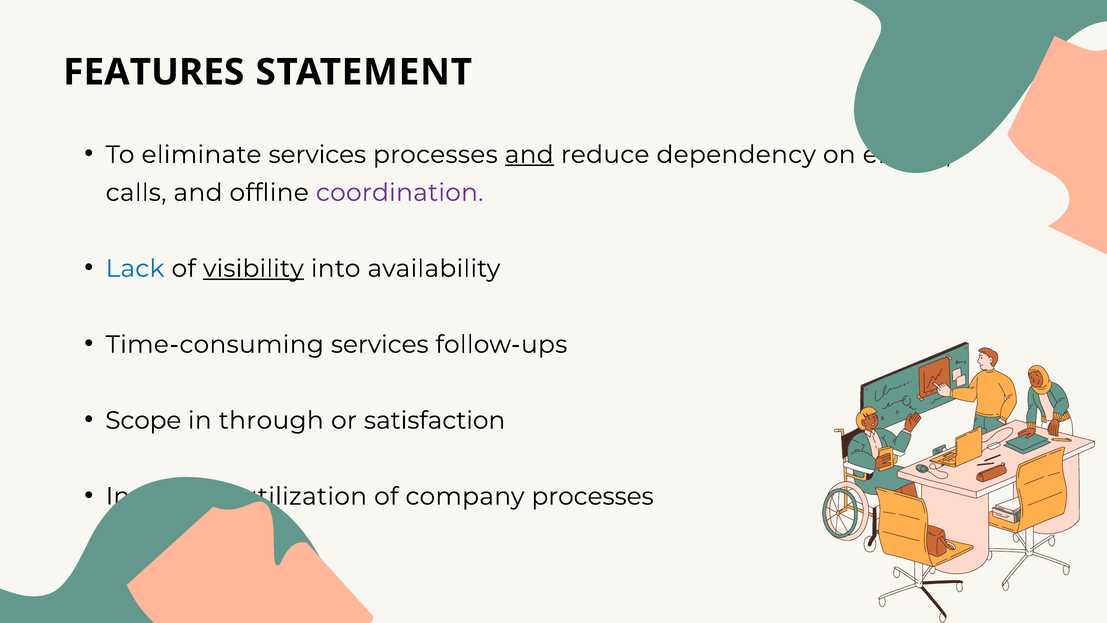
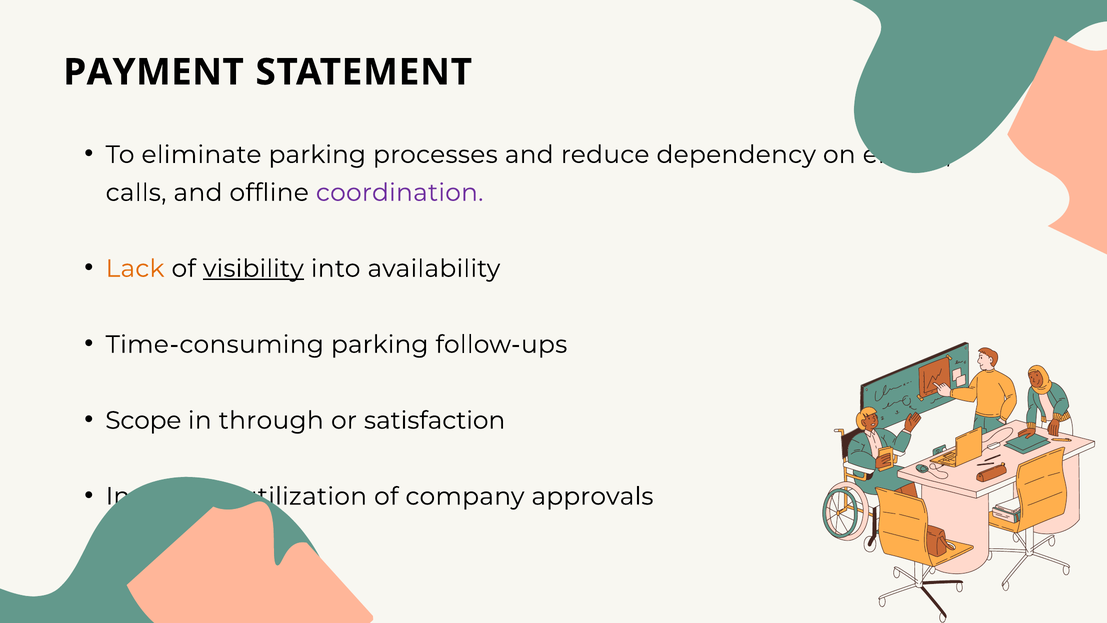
FEATURES: FEATURES -> PAYMENT
eliminate services: services -> parking
and at (529, 155) underline: present -> none
Lack colour: blue -> orange
Time-consuming services: services -> parking
company processes: processes -> approvals
